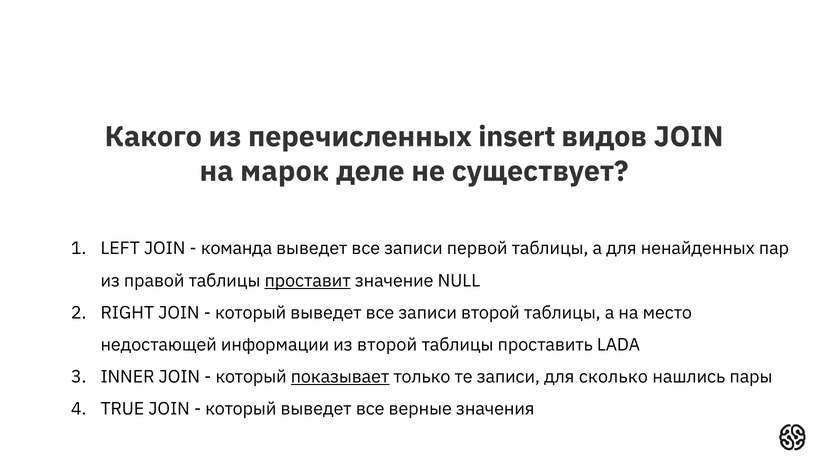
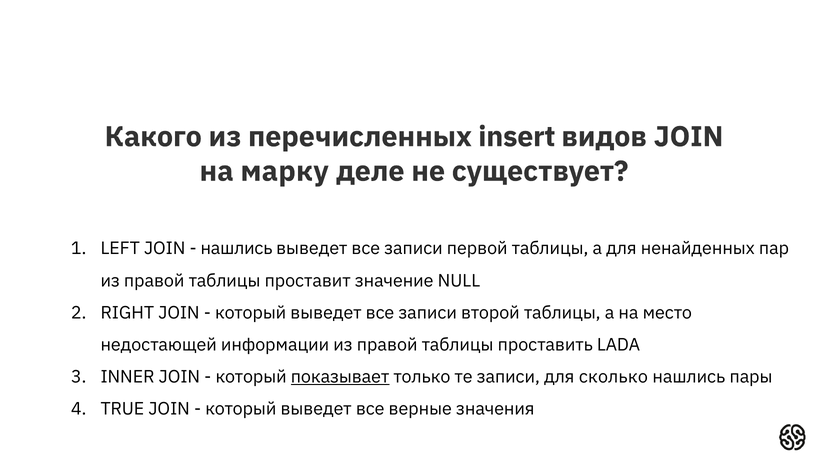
марок: марок -> марку
команда at (237, 248): команда -> нашлись
проставит underline: present -> none
информации из второй: второй -> правой
